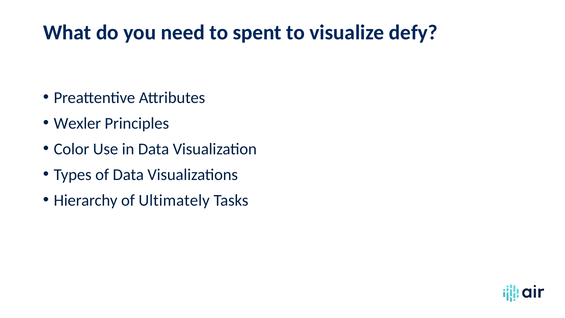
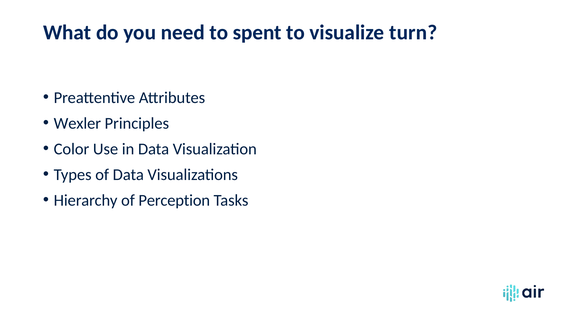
defy: defy -> turn
Ultimately: Ultimately -> Perception
